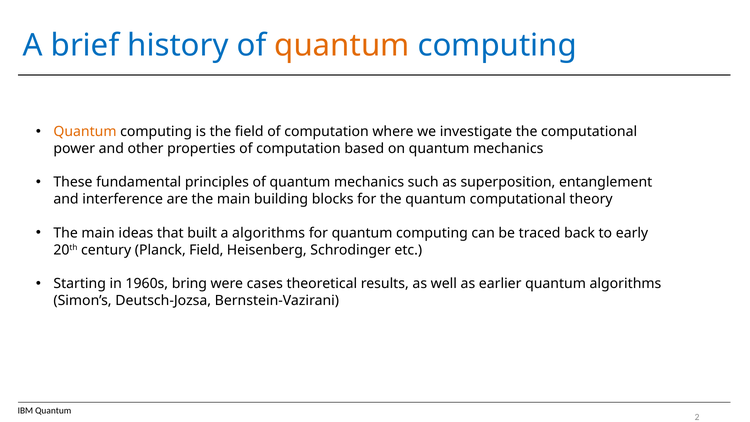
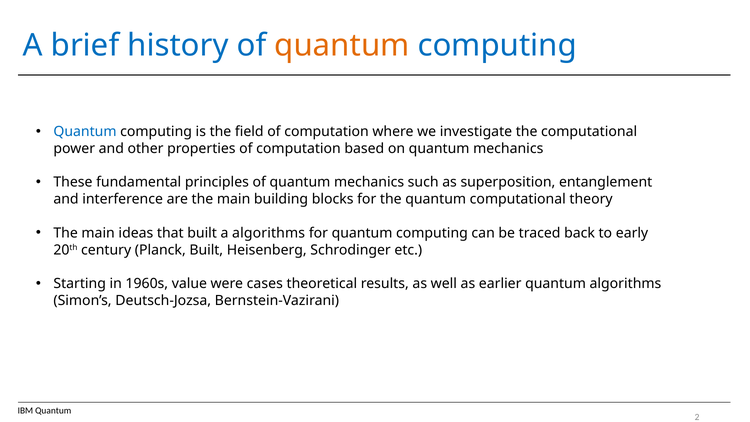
Quantum at (85, 132) colour: orange -> blue
Planck Field: Field -> Built
bring: bring -> value
